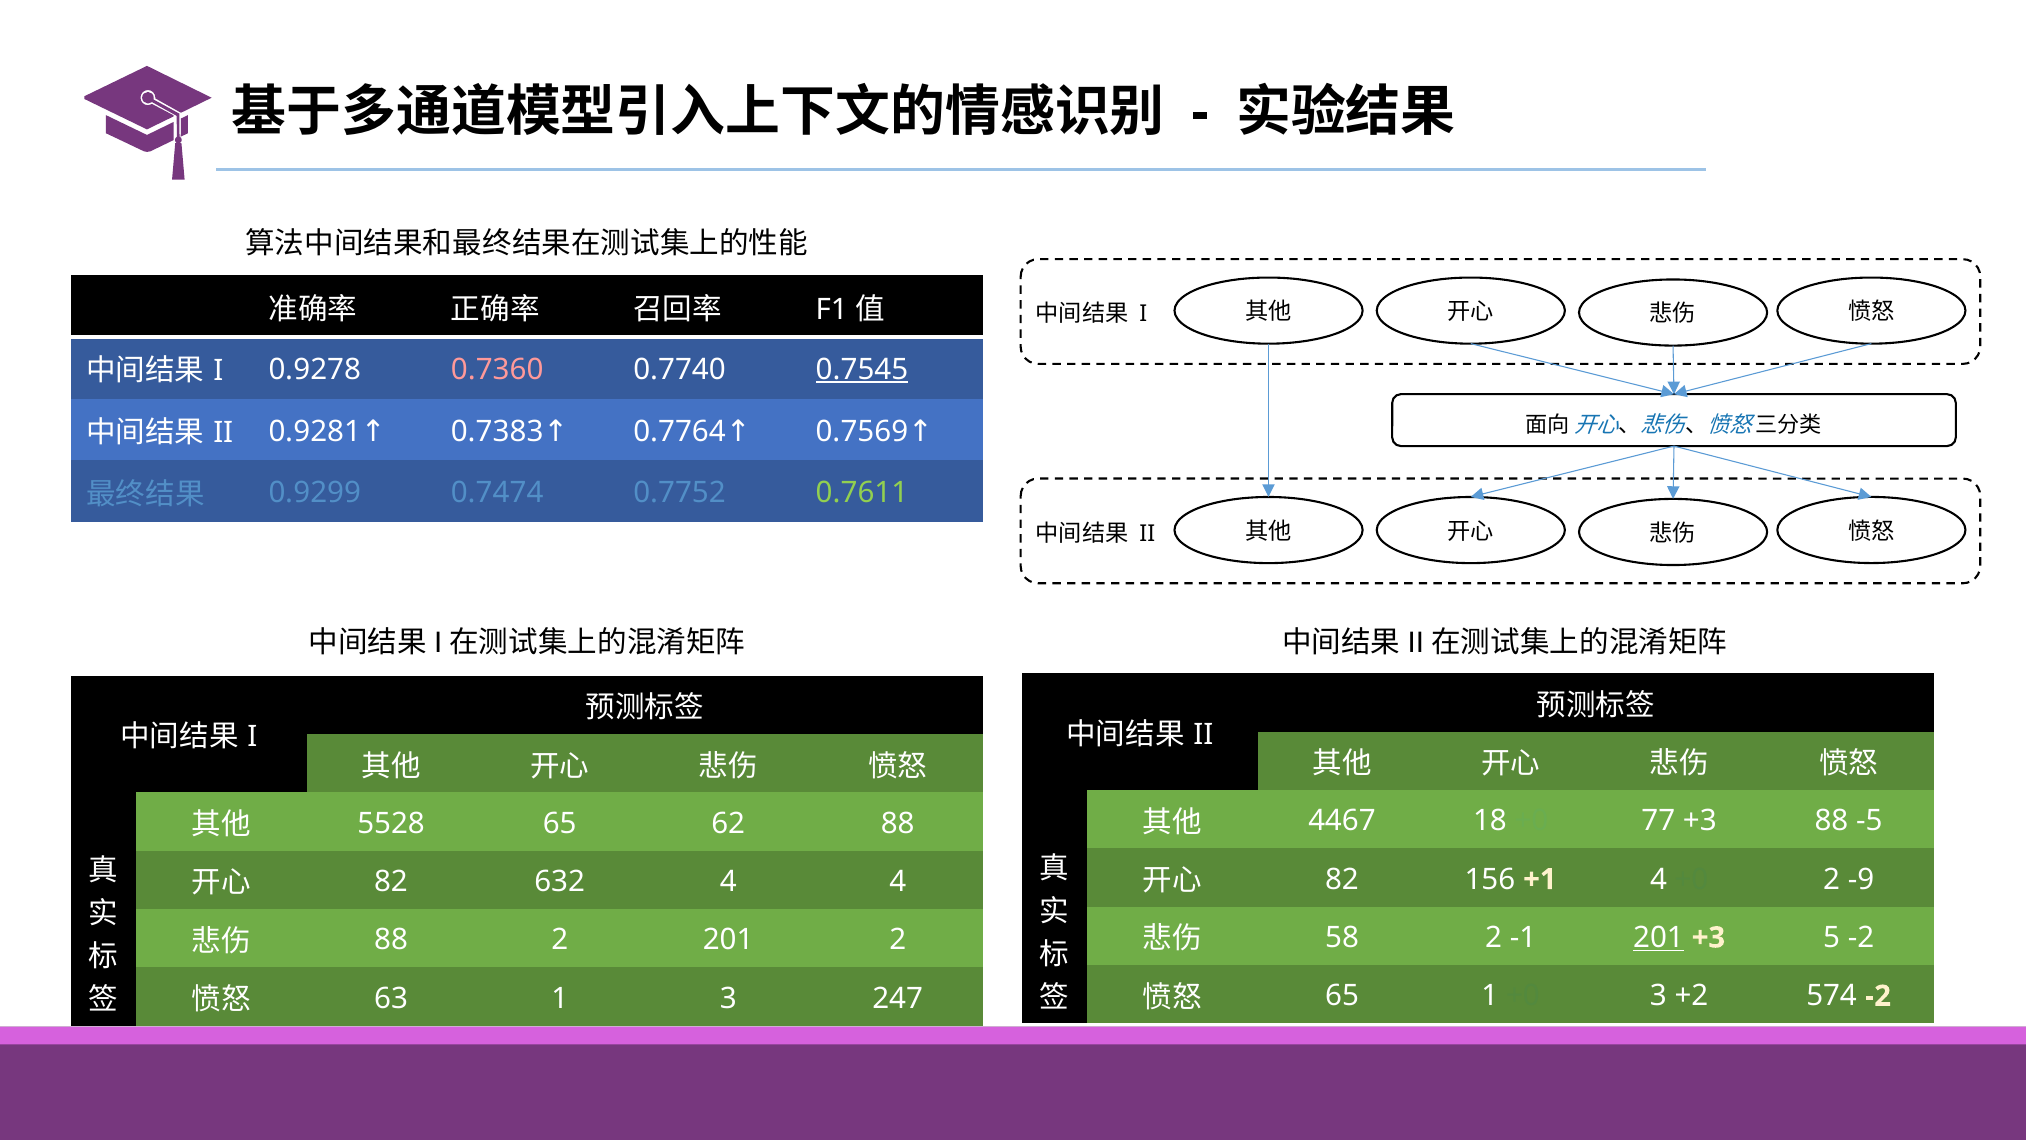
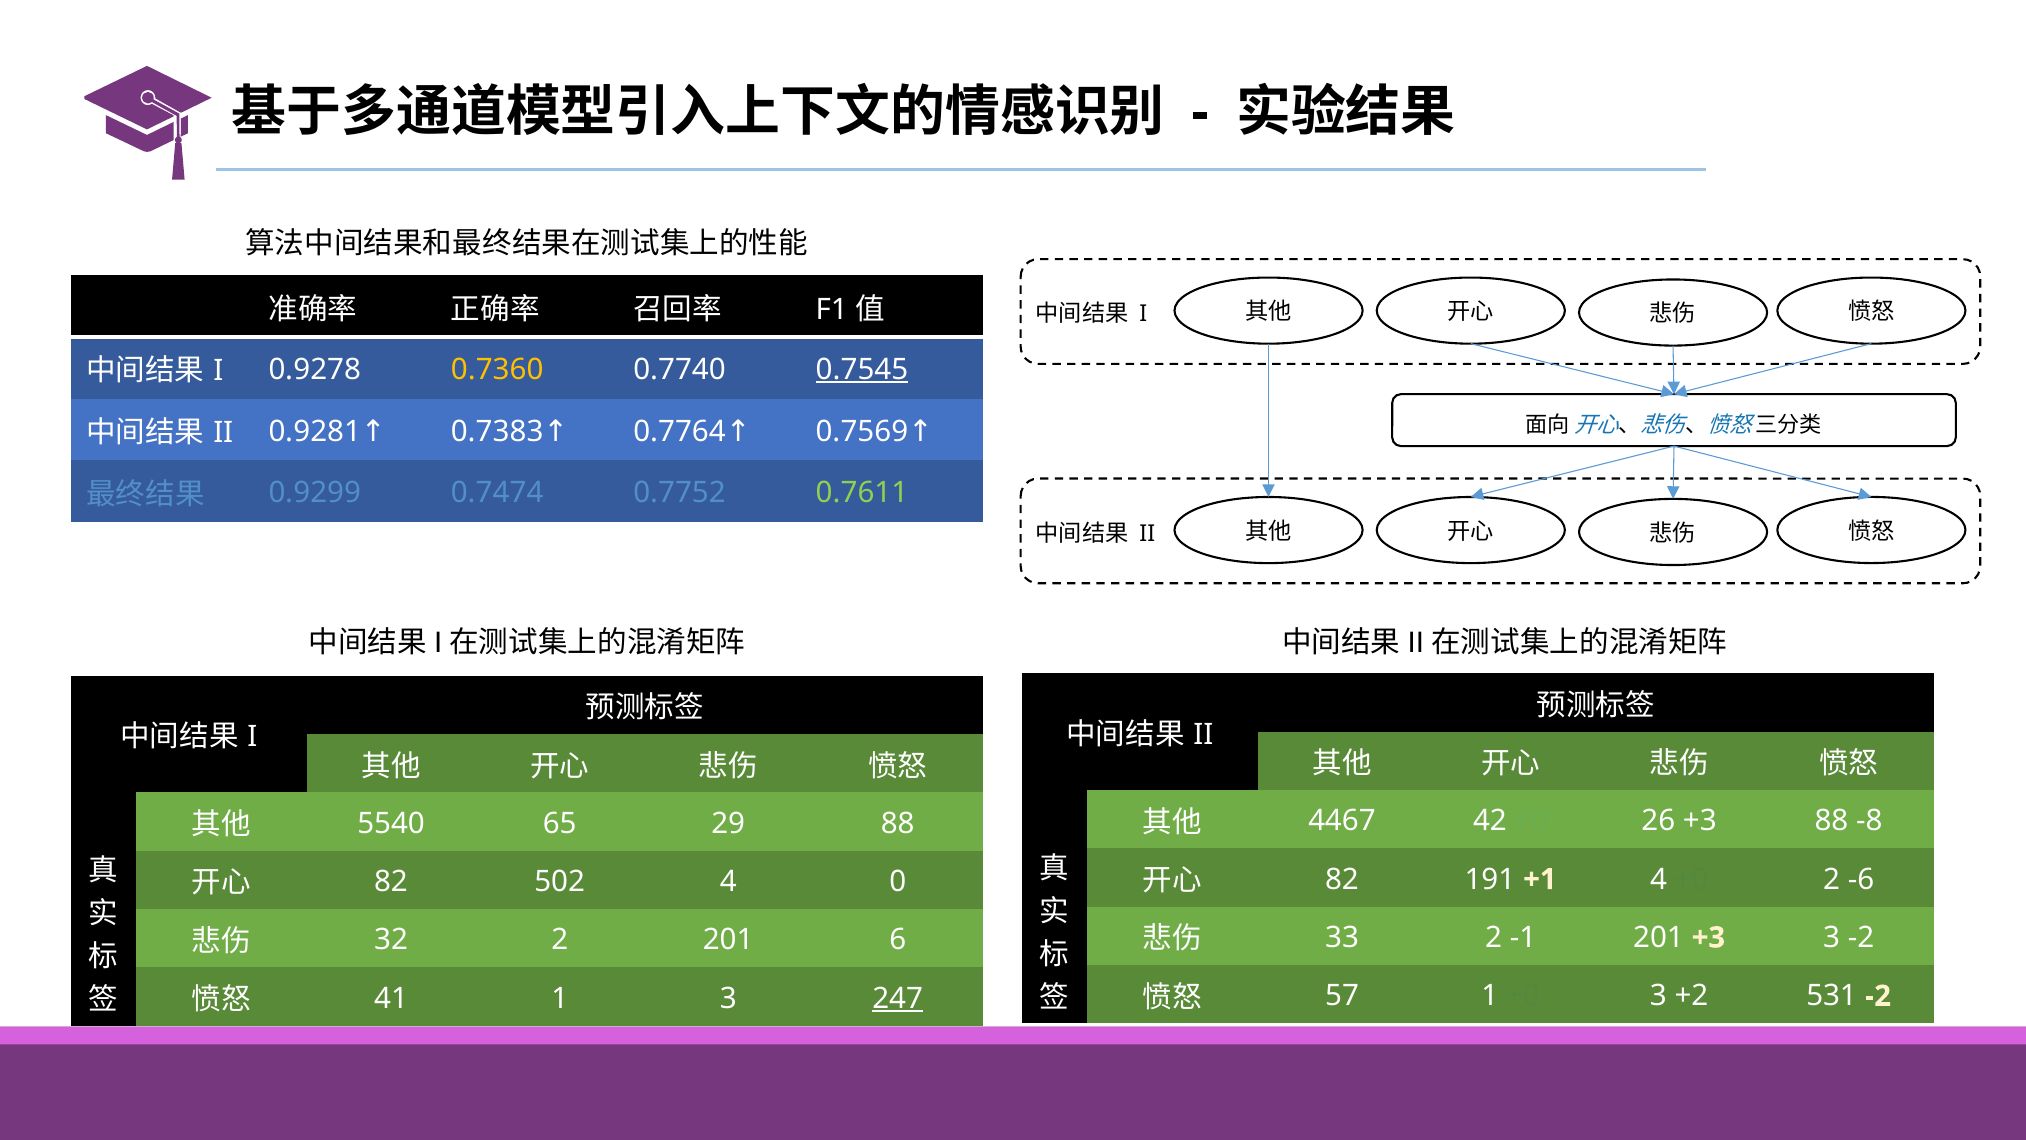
0.7360 colour: pink -> yellow
18: 18 -> 42
77: 77 -> 26
-5: -5 -> -8
5528: 5528 -> 5540
62: 62 -> 29
156: 156 -> 191
-9: -9 -> -6
632: 632 -> 502
4 4: 4 -> 0
58: 58 -> 33
201 at (1658, 937) underline: present -> none
+3 5: 5 -> 3
88 at (391, 940): 88 -> 32
201 2: 2 -> 6
65 at (1342, 996): 65 -> 57
574: 574 -> 531
63: 63 -> 41
247 underline: none -> present
